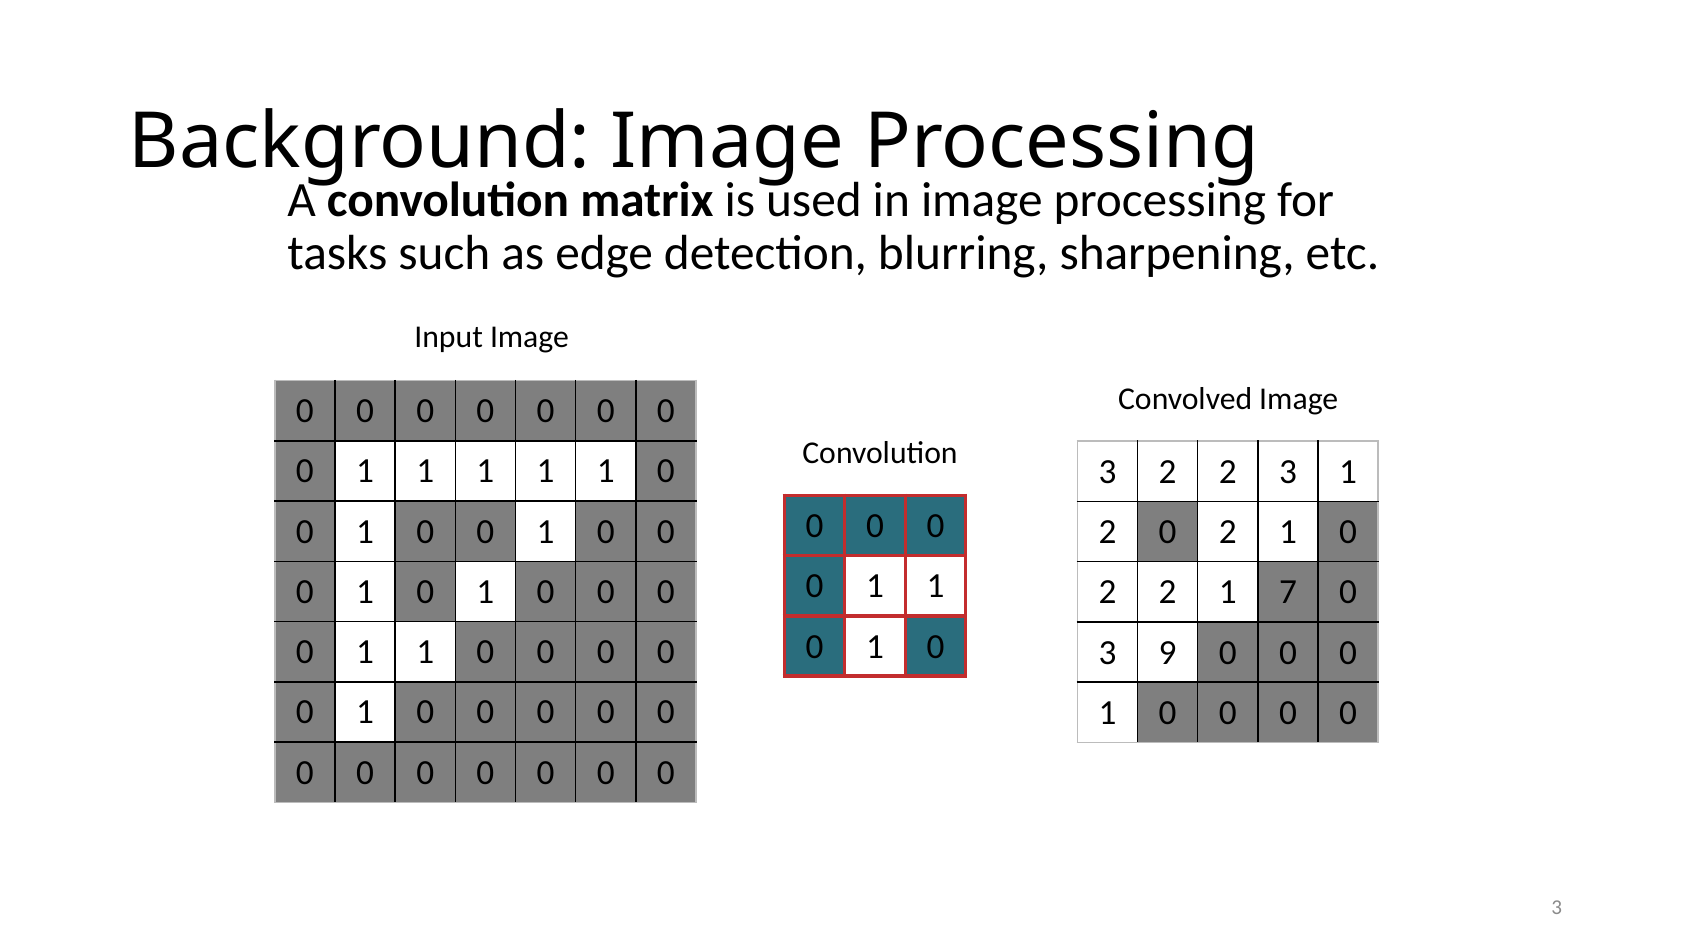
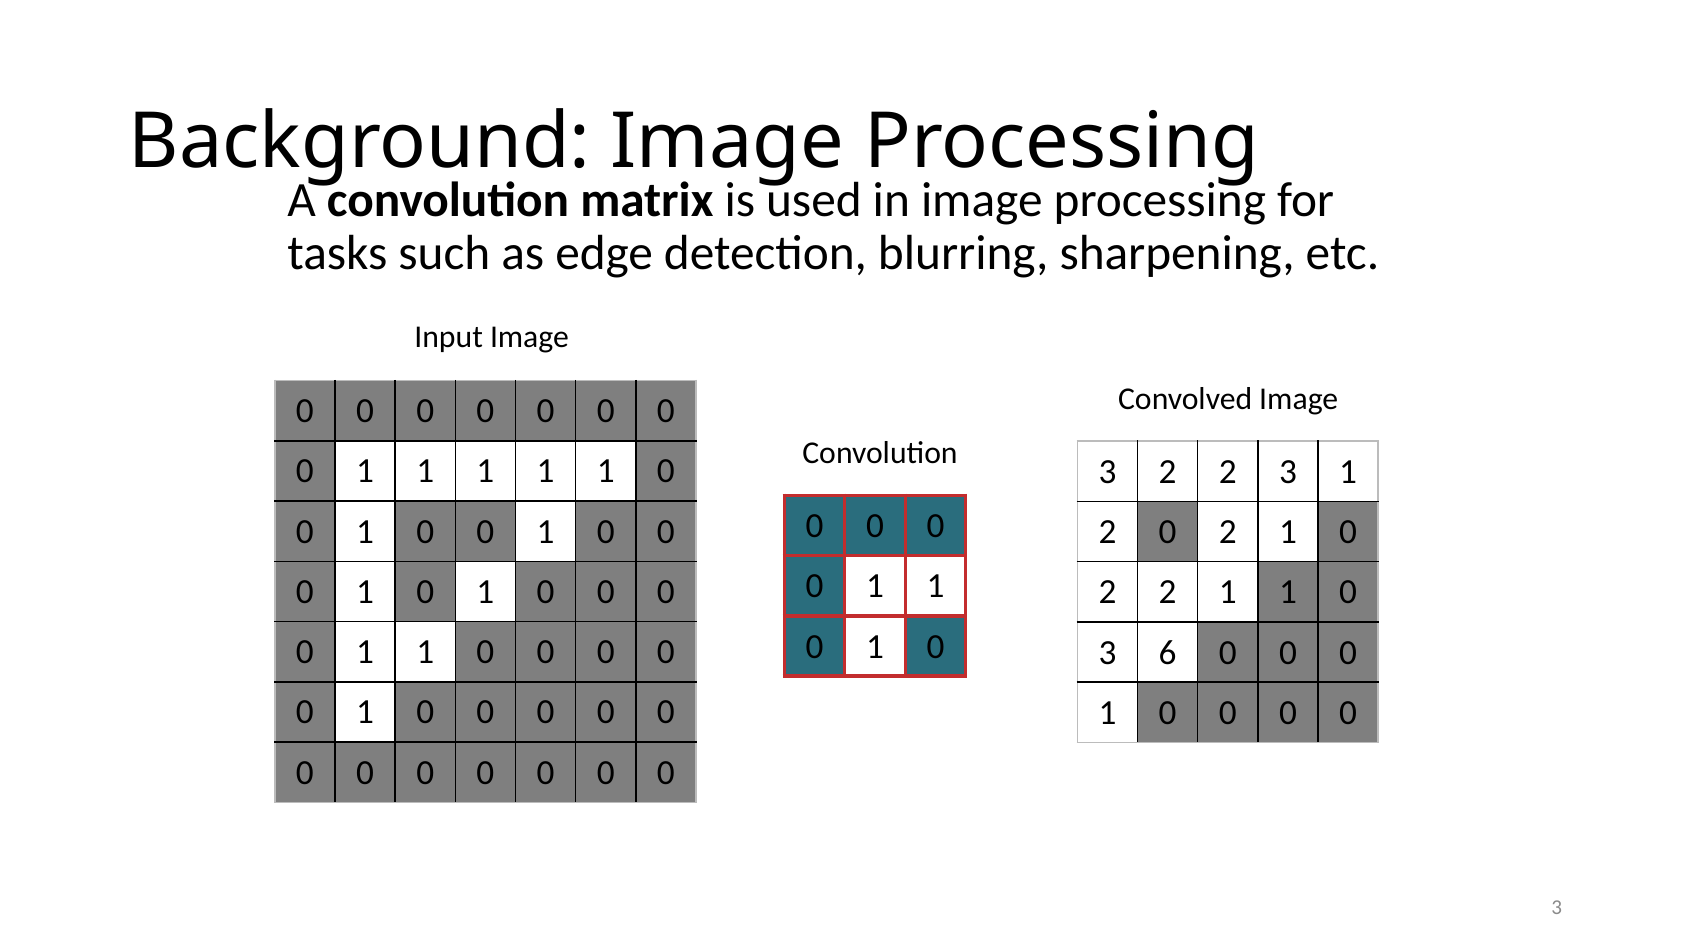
2 1 7: 7 -> 1
9: 9 -> 6
